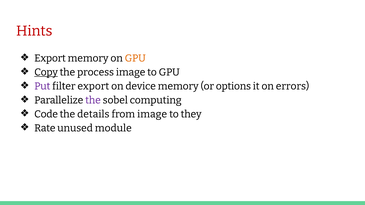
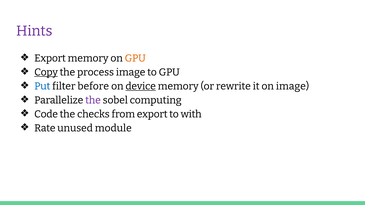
Hints colour: red -> purple
Put colour: purple -> blue
filter export: export -> before
device underline: none -> present
options: options -> rewrite
on errors: errors -> image
details: details -> checks
from image: image -> export
they: they -> with
